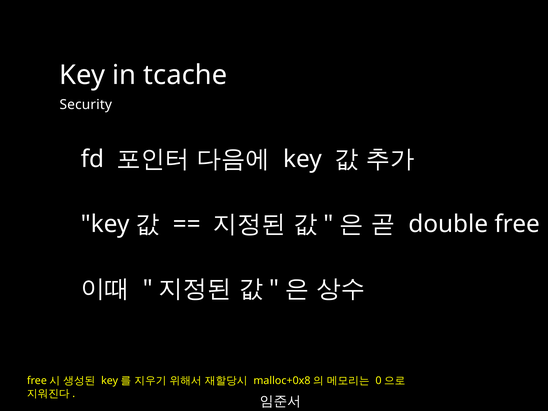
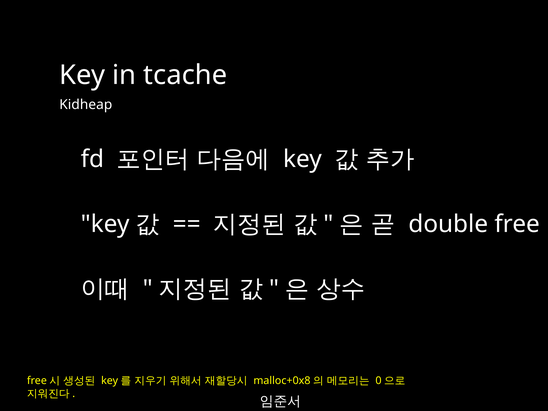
Security: Security -> Kidheap
